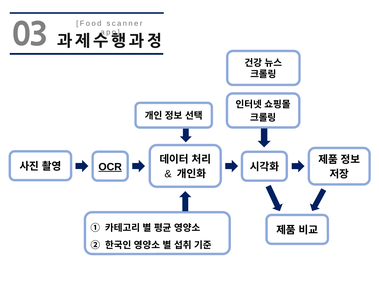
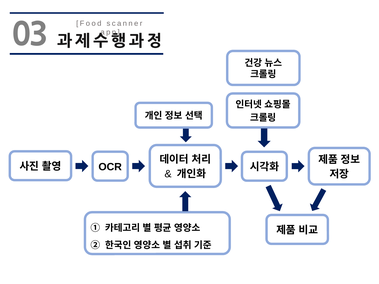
OCR underline: present -> none
